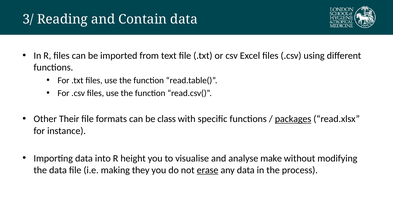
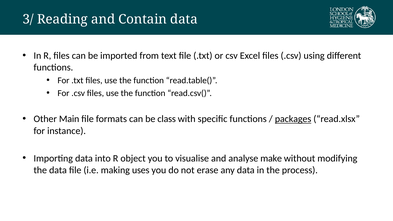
Their: Their -> Main
height: height -> object
they: they -> uses
erase underline: present -> none
